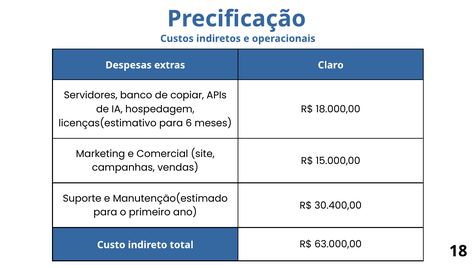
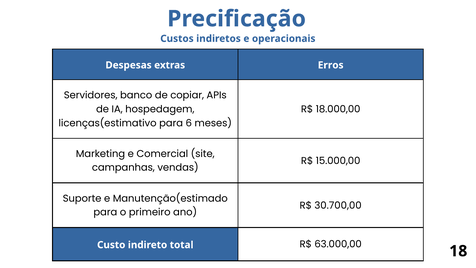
Claro: Claro -> Erros
30.400,00: 30.400,00 -> 30.700,00
